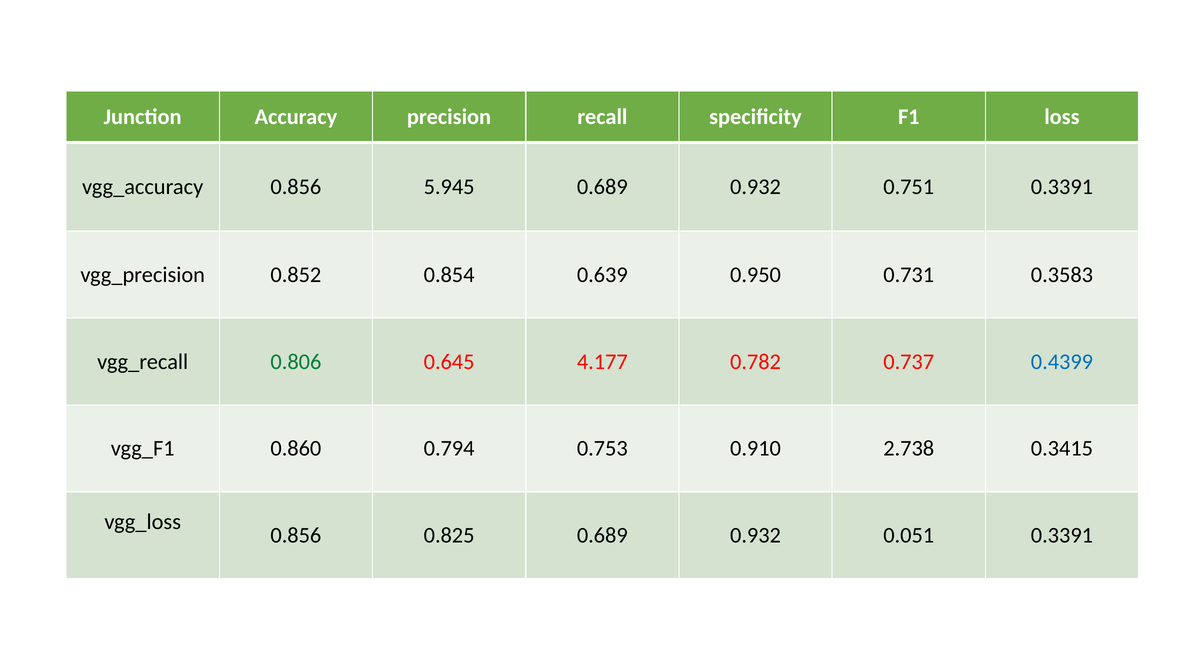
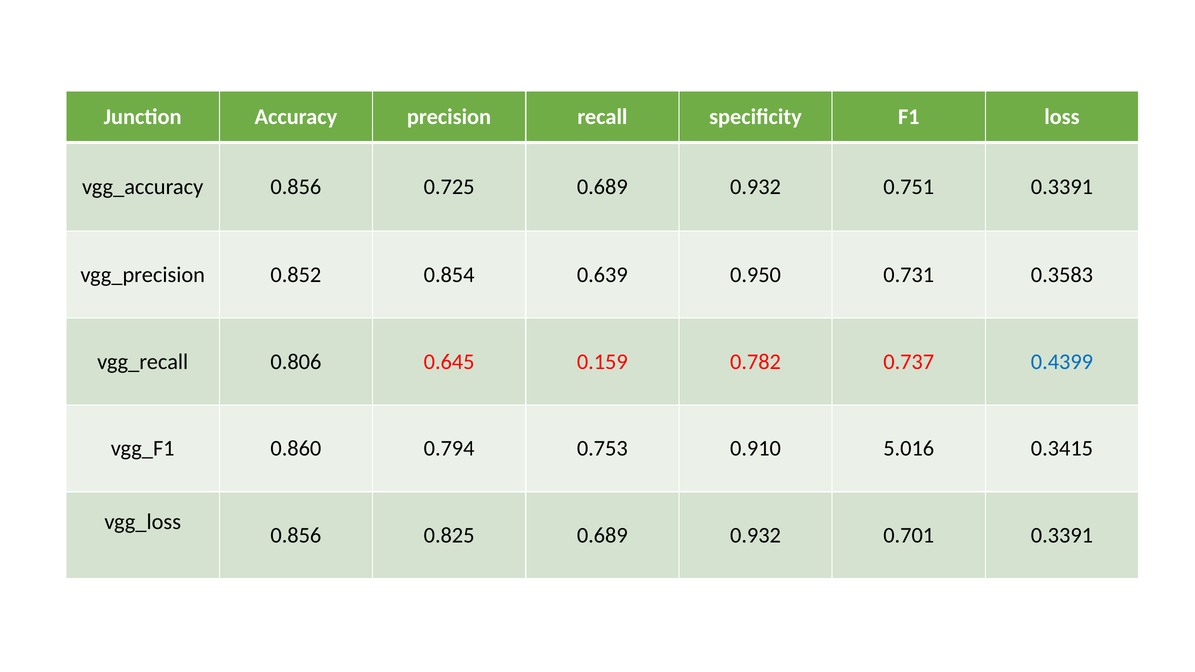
5.945: 5.945 -> 0.725
0.806 colour: green -> black
4.177: 4.177 -> 0.159
2.738: 2.738 -> 5.016
0.051: 0.051 -> 0.701
